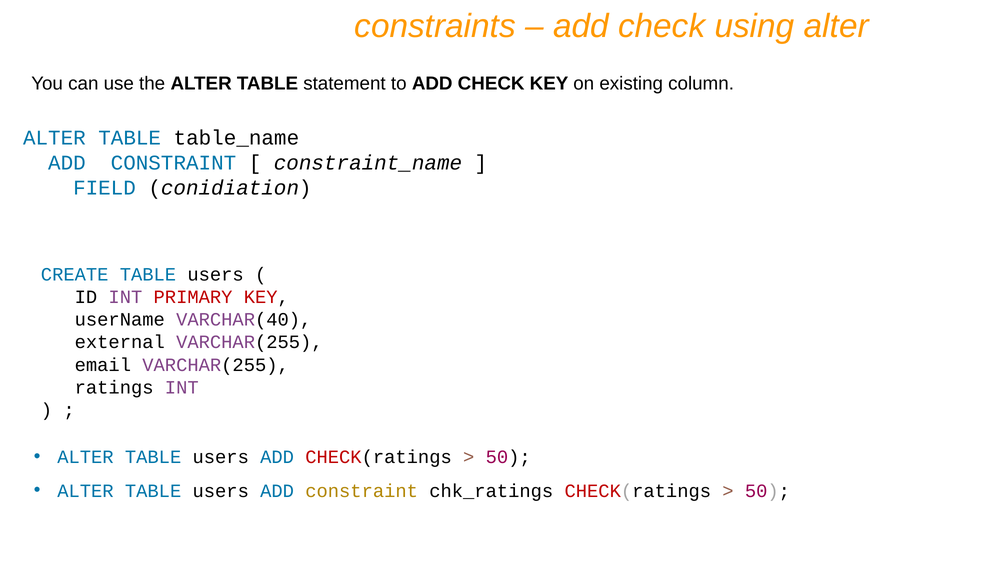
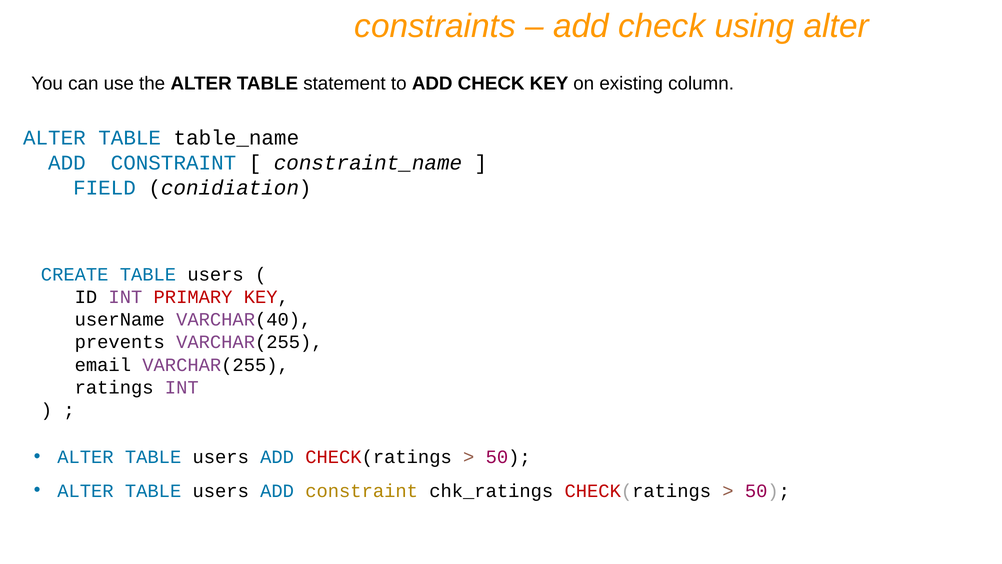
external: external -> prevents
